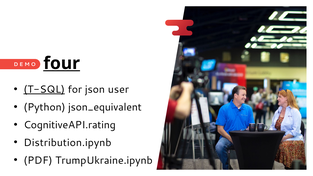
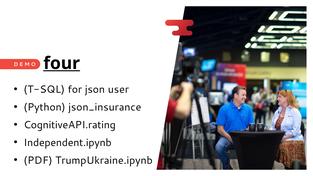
T-SQL underline: present -> none
json_equivalent: json_equivalent -> json_insurance
Distribution.ipynb: Distribution.ipynb -> Independent.ipynb
